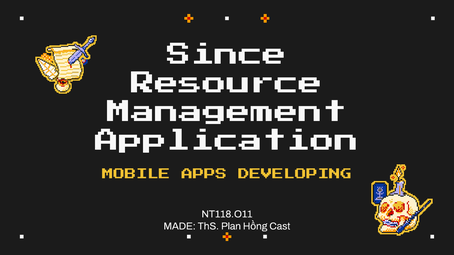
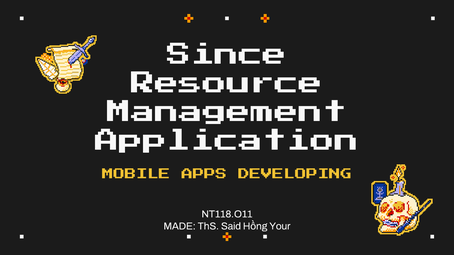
Plan: Plan -> Said
Cast: Cast -> Your
